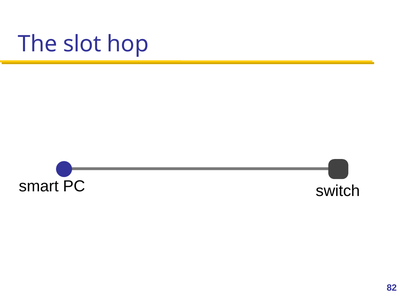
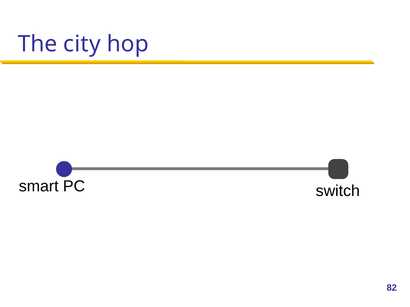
slot: slot -> city
